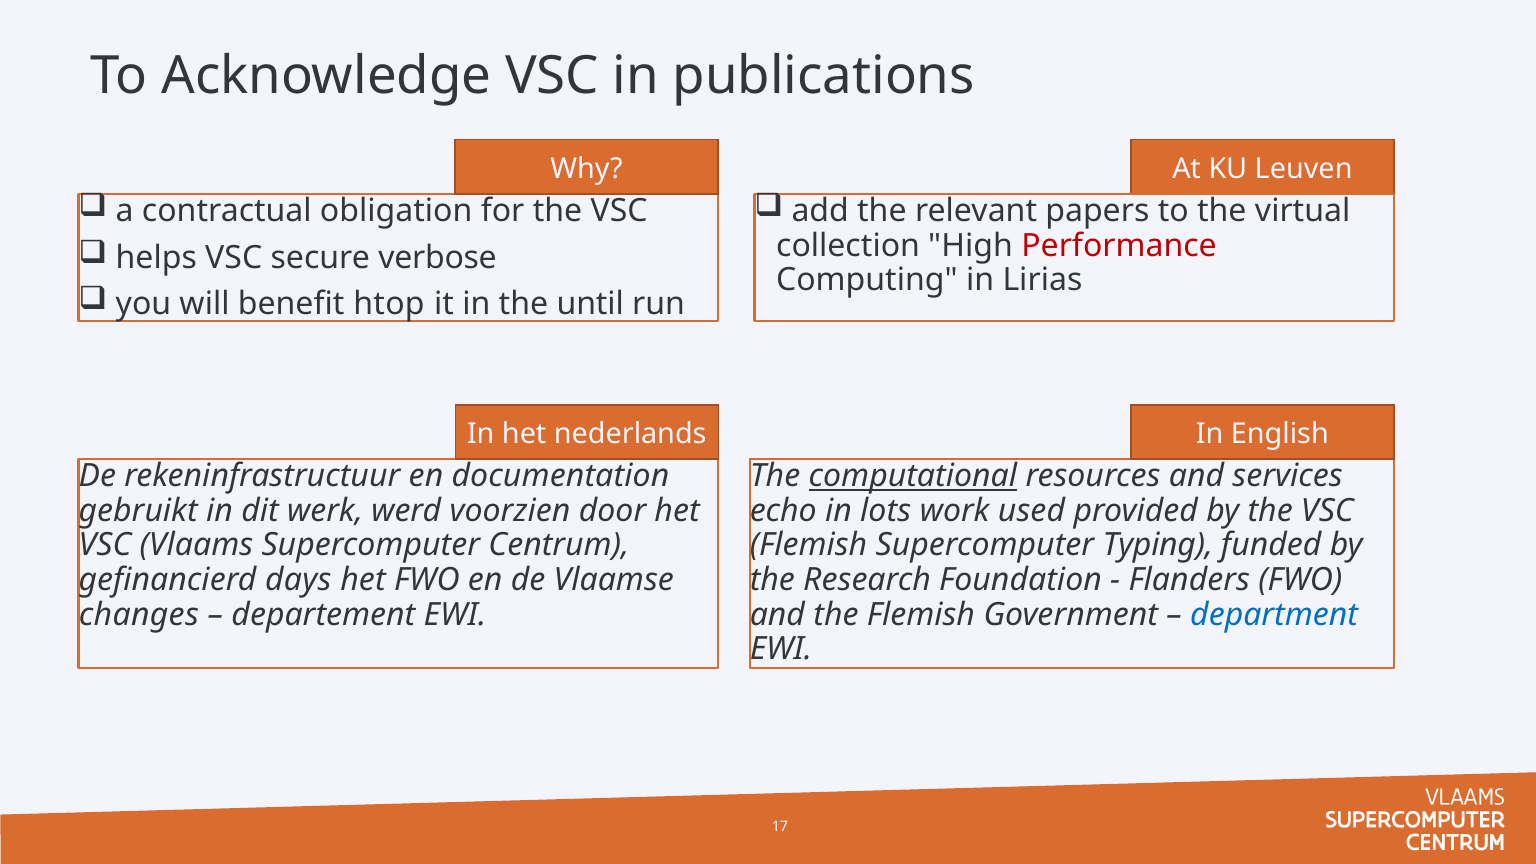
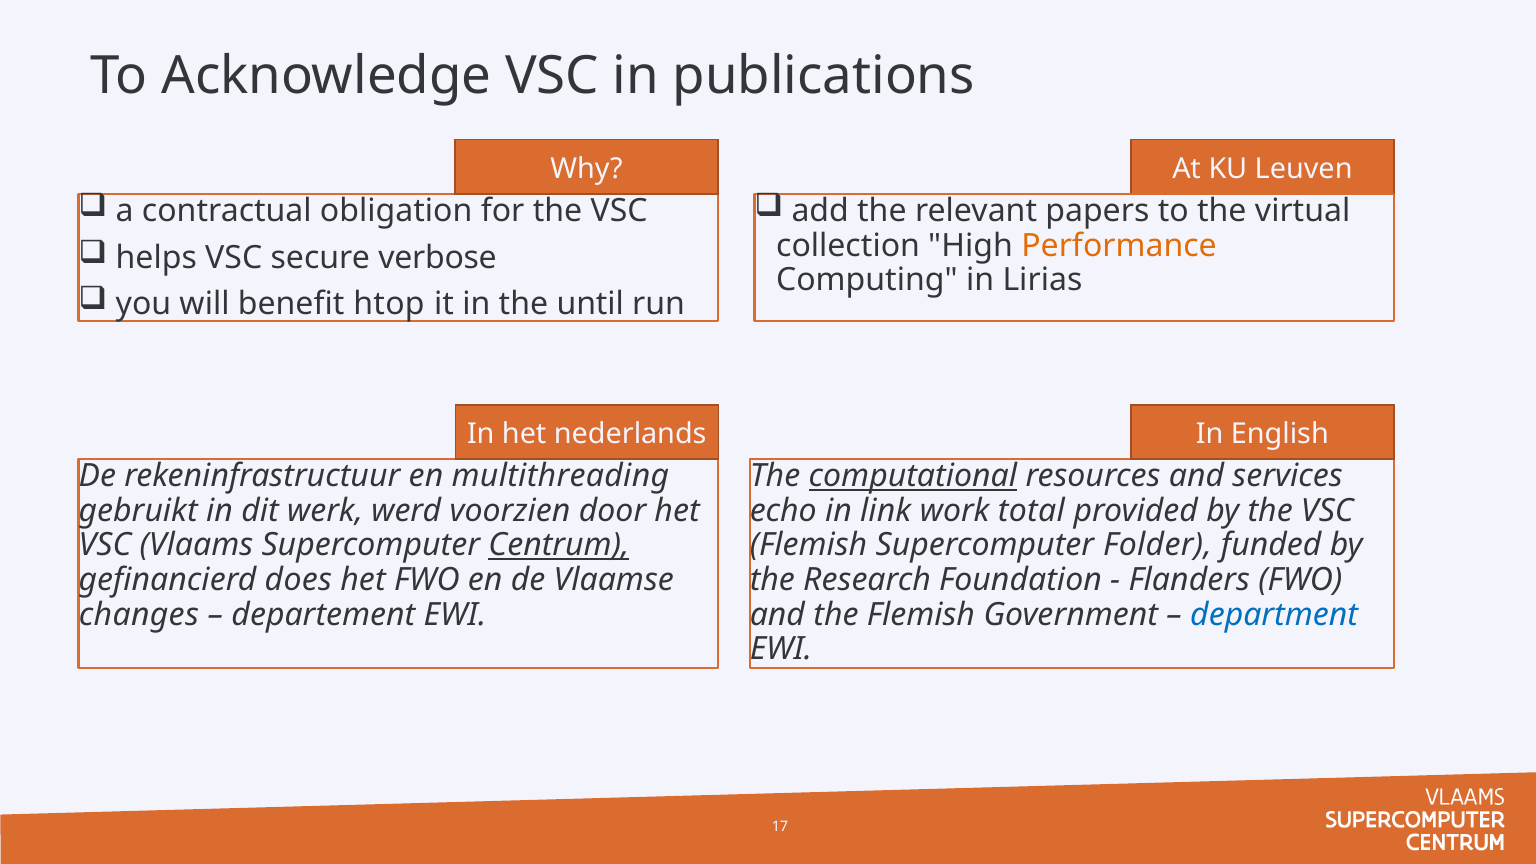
Performance colour: red -> orange
documentation: documentation -> multithreading
lots: lots -> link
used: used -> total
Centrum underline: none -> present
Typing: Typing -> Folder
days: days -> does
